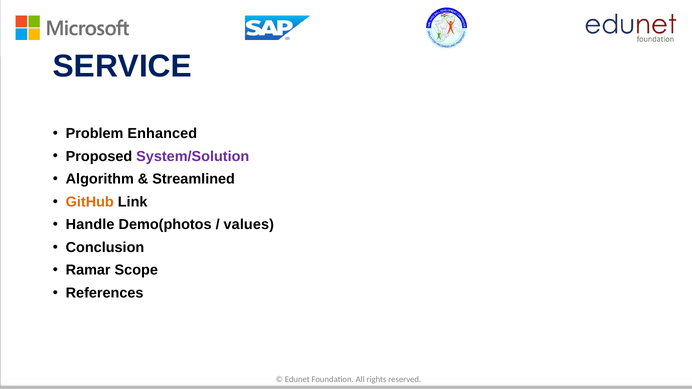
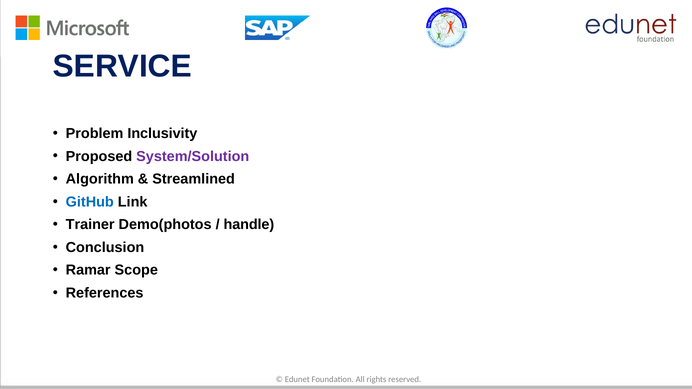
Enhanced: Enhanced -> Inclusivity
GitHub colour: orange -> blue
Handle: Handle -> Trainer
values: values -> handle
